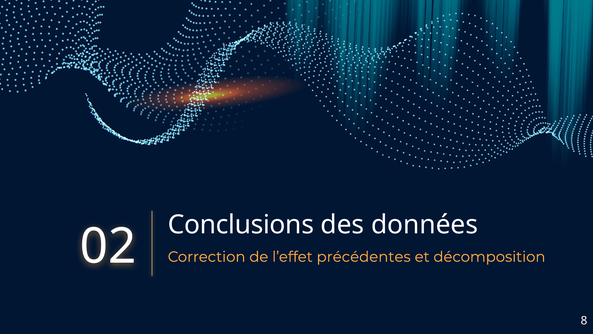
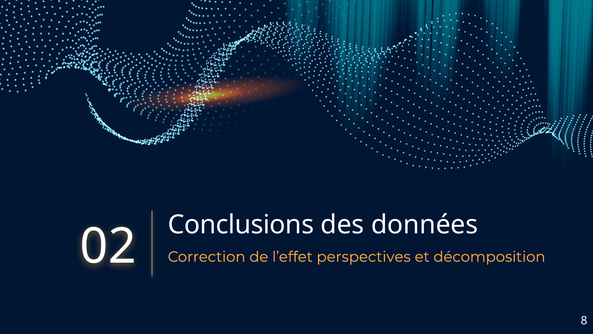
précédentes: précédentes -> perspectives
